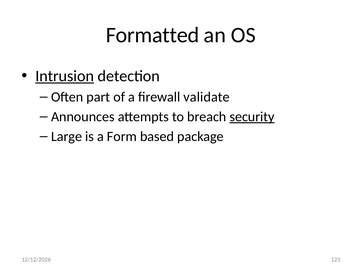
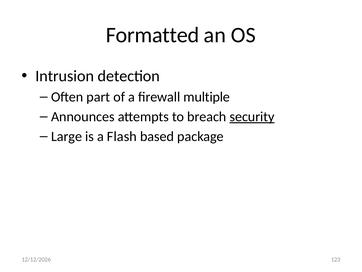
Intrusion underline: present -> none
validate: validate -> multiple
Form: Form -> Flash
